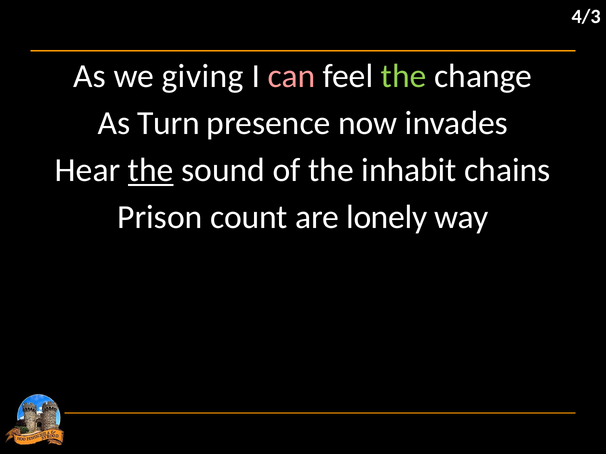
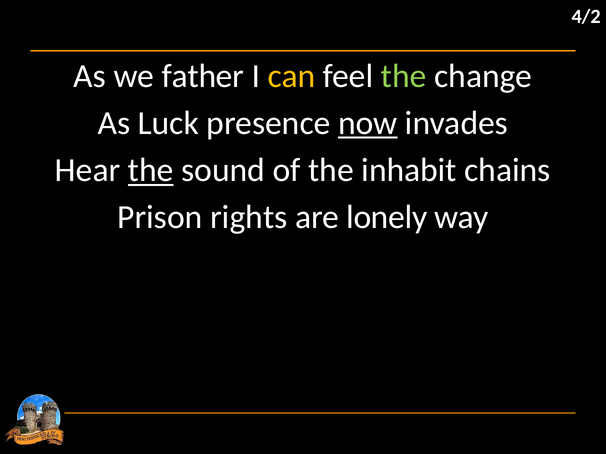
4/3: 4/3 -> 4/2
giving: giving -> father
can colour: pink -> yellow
Turn: Turn -> Luck
now underline: none -> present
count: count -> rights
